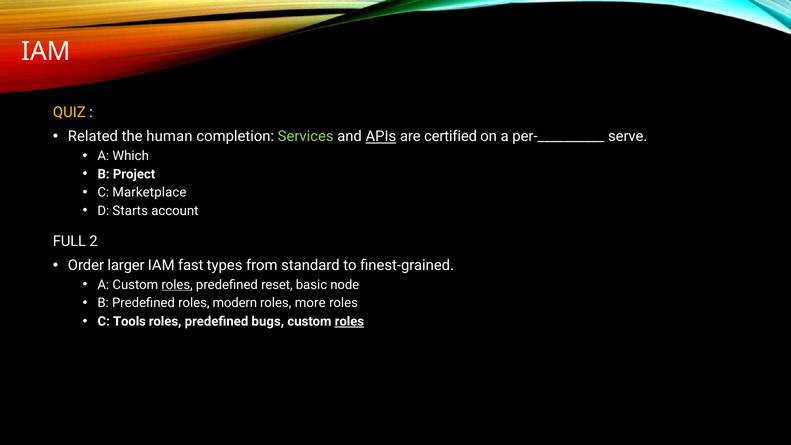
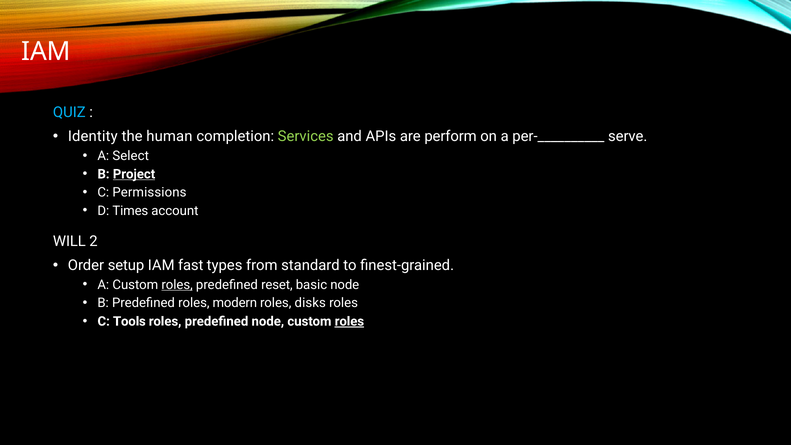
QUIZ colour: yellow -> light blue
Related: Related -> Identity
APIs underline: present -> none
certified: certified -> perform
Which: Which -> Select
Project underline: none -> present
Marketplace: Marketplace -> Permissions
Starts: Starts -> Times
FULL: FULL -> WILL
larger: larger -> setup
more: more -> disks
predefined bugs: bugs -> node
